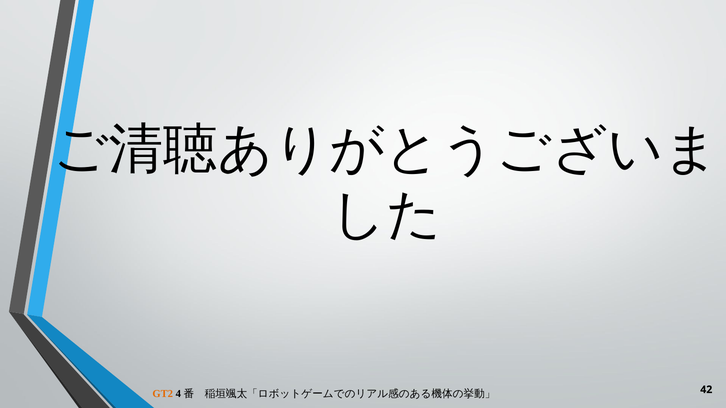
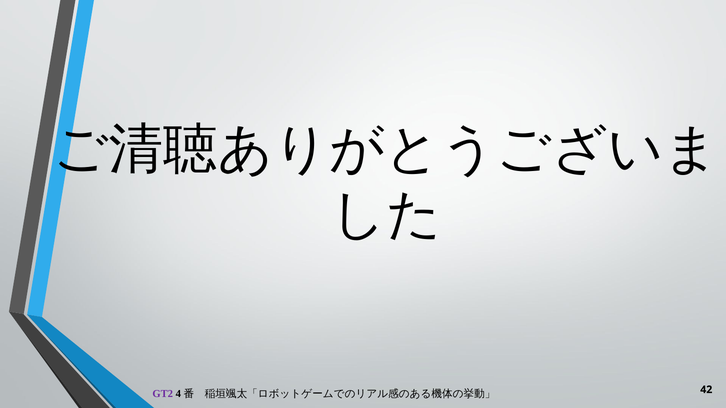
GT2 colour: orange -> purple
